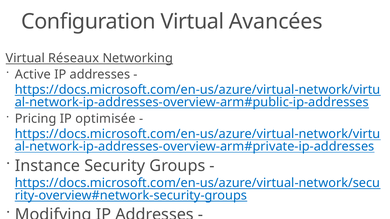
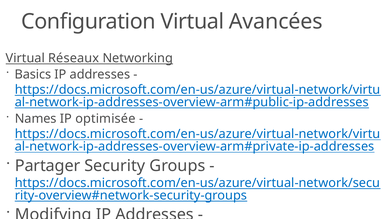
Active: Active -> Basics
Pricing: Pricing -> Names
Instance: Instance -> Partager
